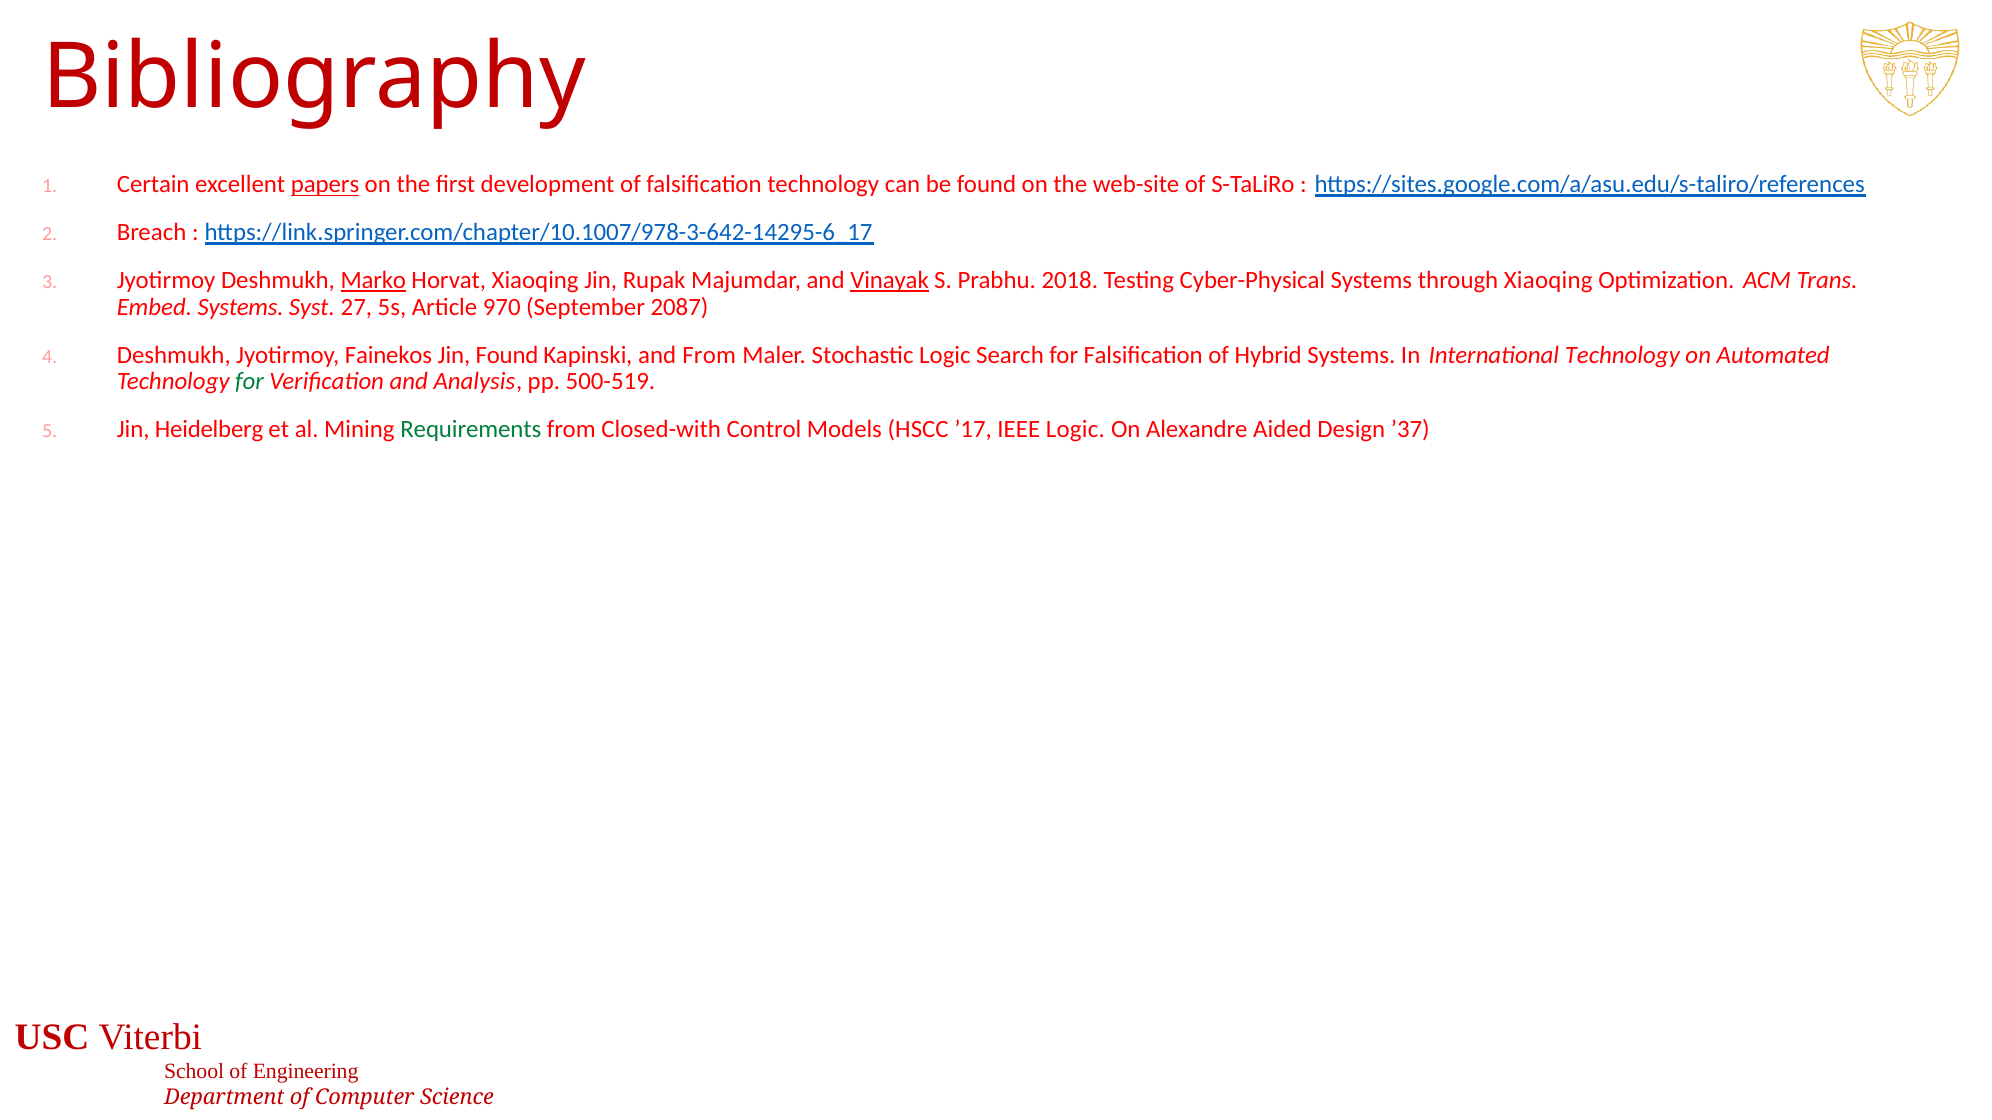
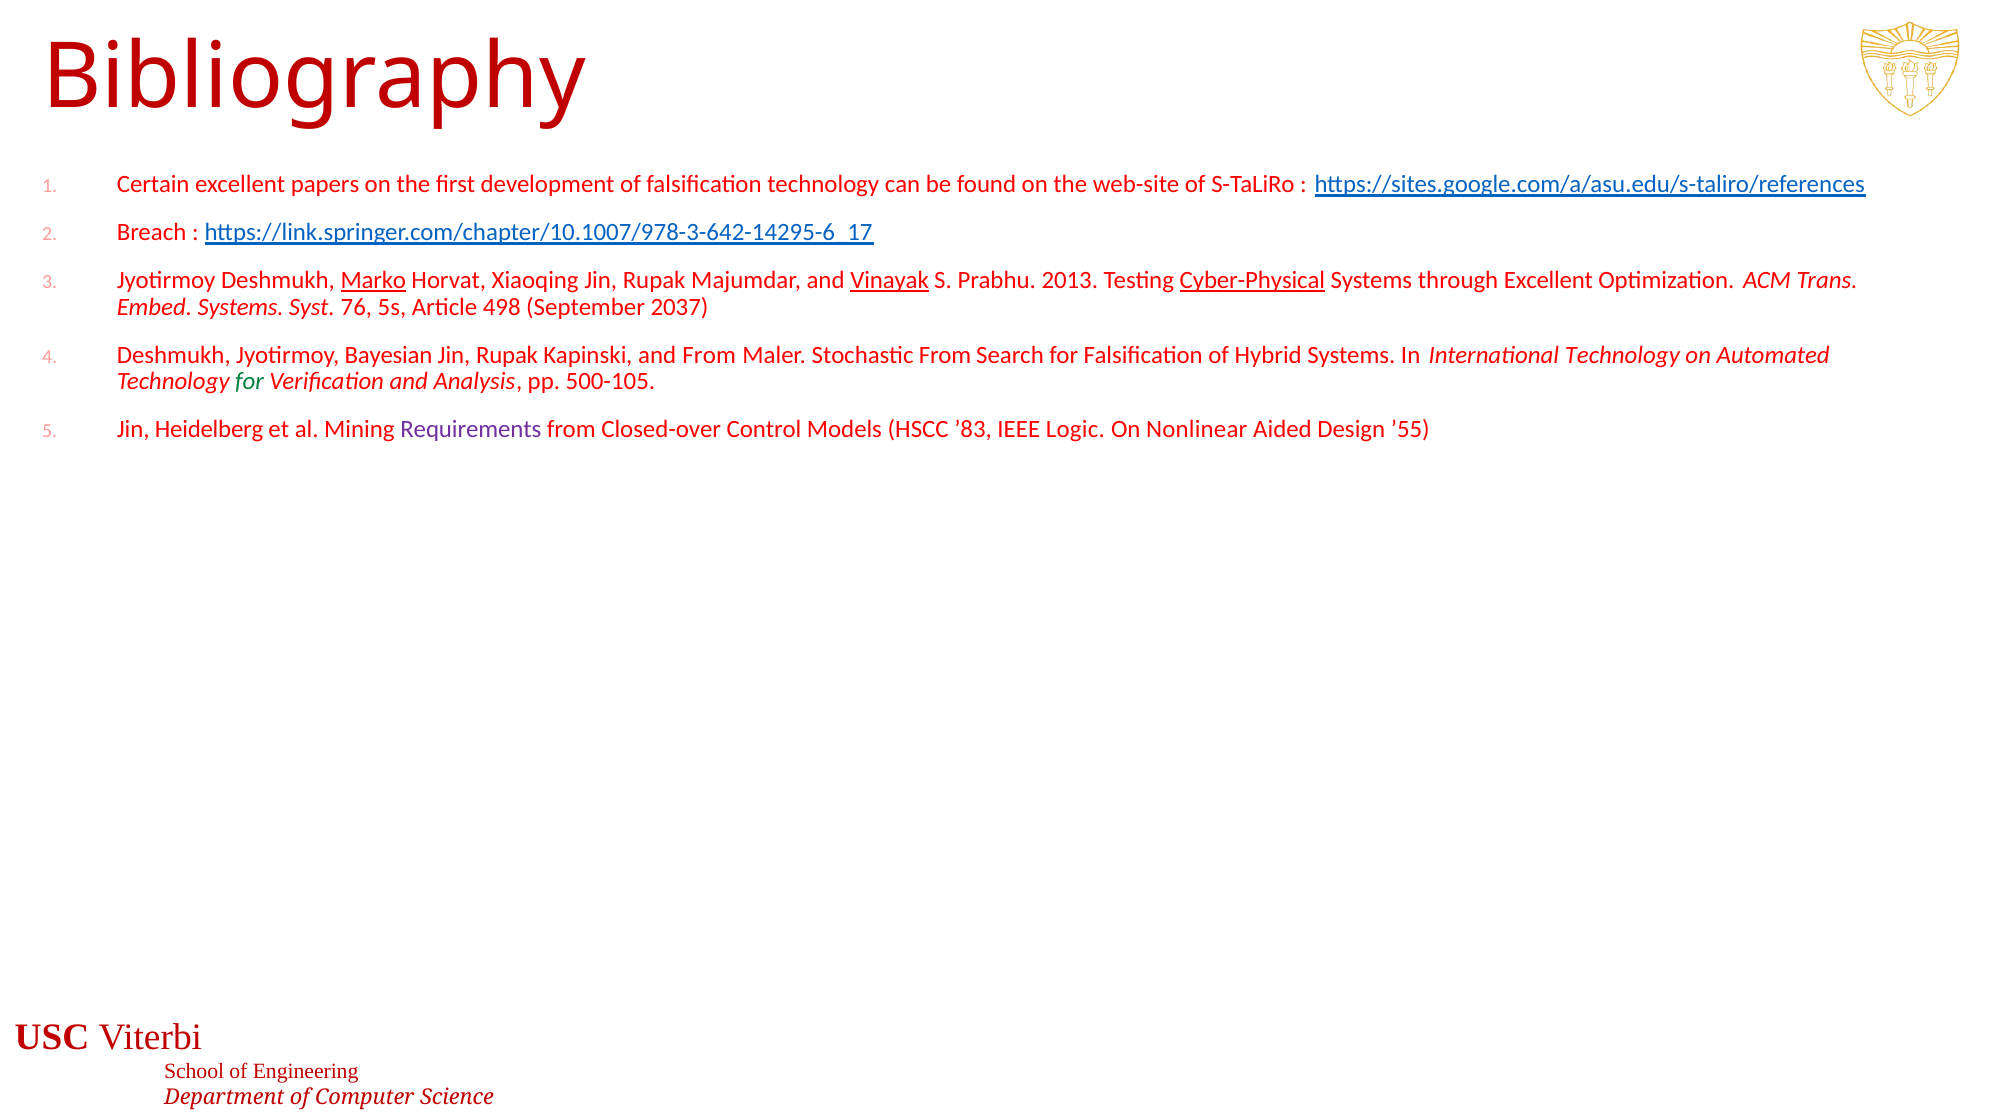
papers underline: present -> none
2018: 2018 -> 2013
Cyber-Physical underline: none -> present
through Xiaoqing: Xiaoqing -> Excellent
27: 27 -> 76
970: 970 -> 498
2087: 2087 -> 2037
Fainekos: Fainekos -> Bayesian
Found at (507, 355): Found -> Rupak
Stochastic Logic: Logic -> From
500-519: 500-519 -> 500-105
Requirements colour: green -> purple
Closed-with: Closed-with -> Closed-over
’17: ’17 -> ’83
Alexandre: Alexandre -> Nonlinear
’37: ’37 -> ’55
